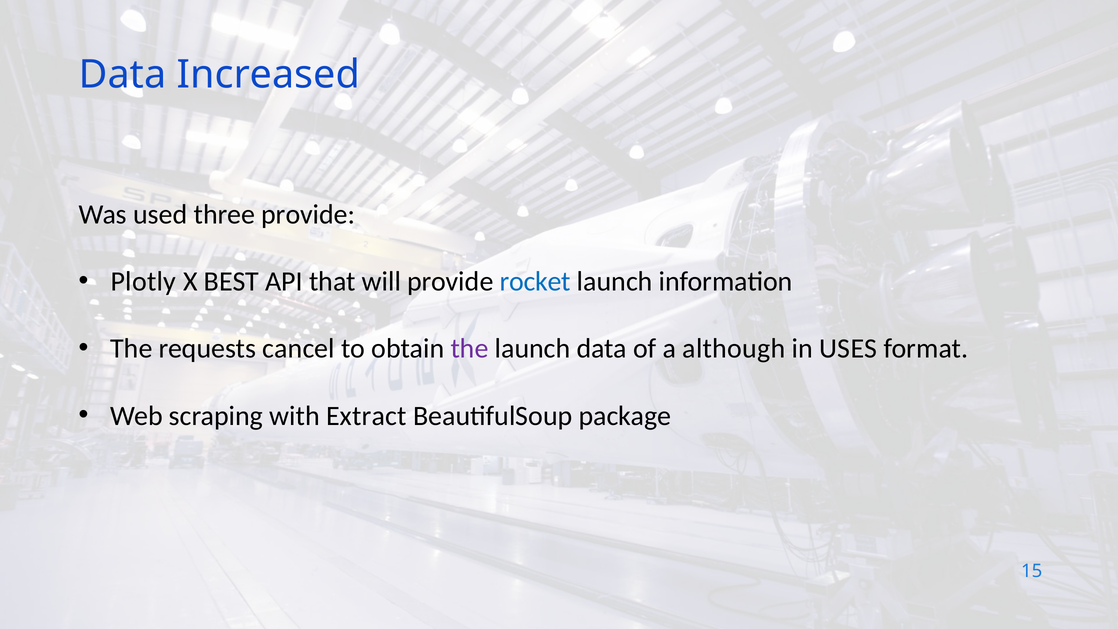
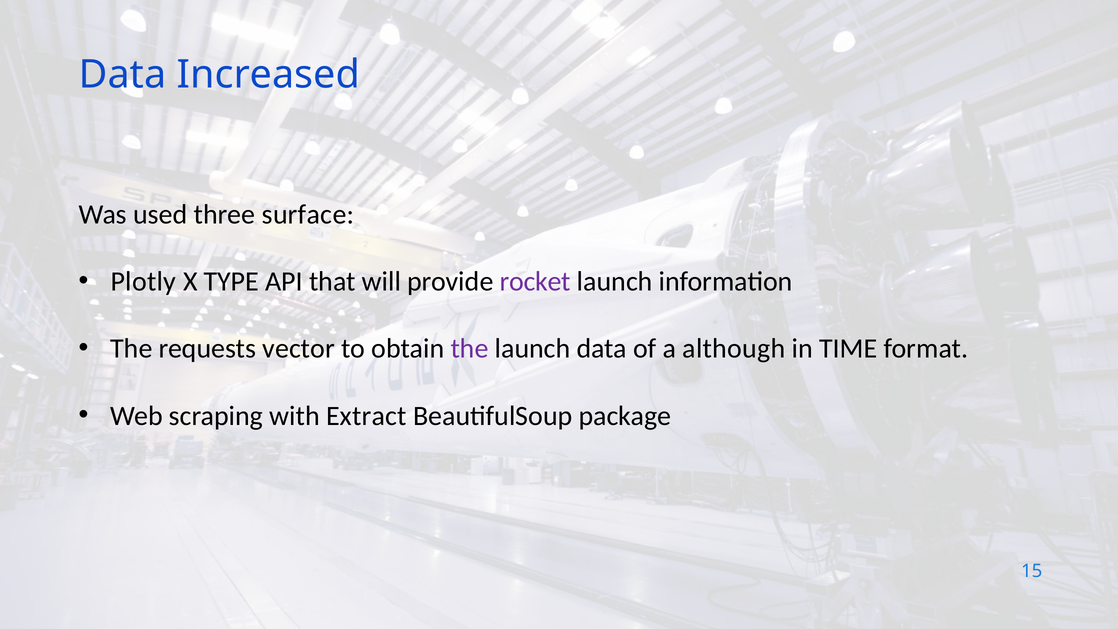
three provide: provide -> surface
BEST: BEST -> TYPE
rocket colour: blue -> purple
cancel: cancel -> vector
USES: USES -> TIME
